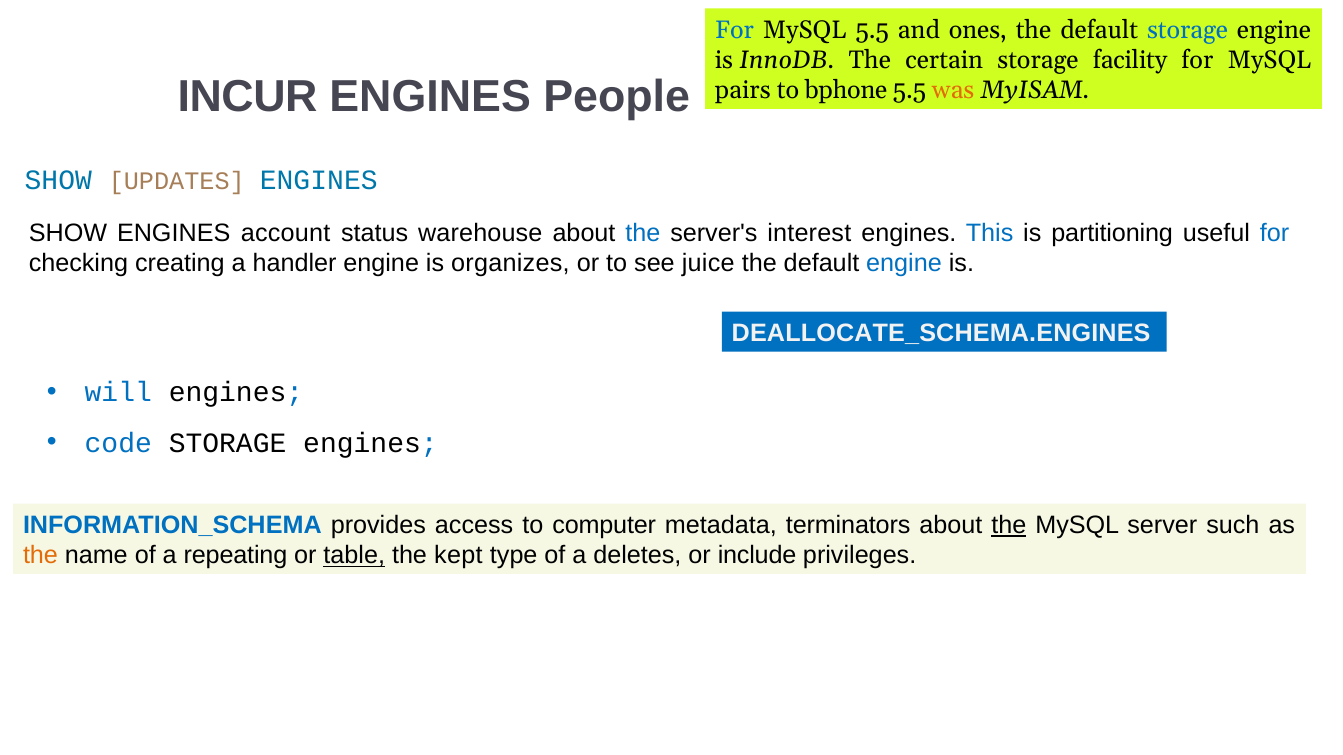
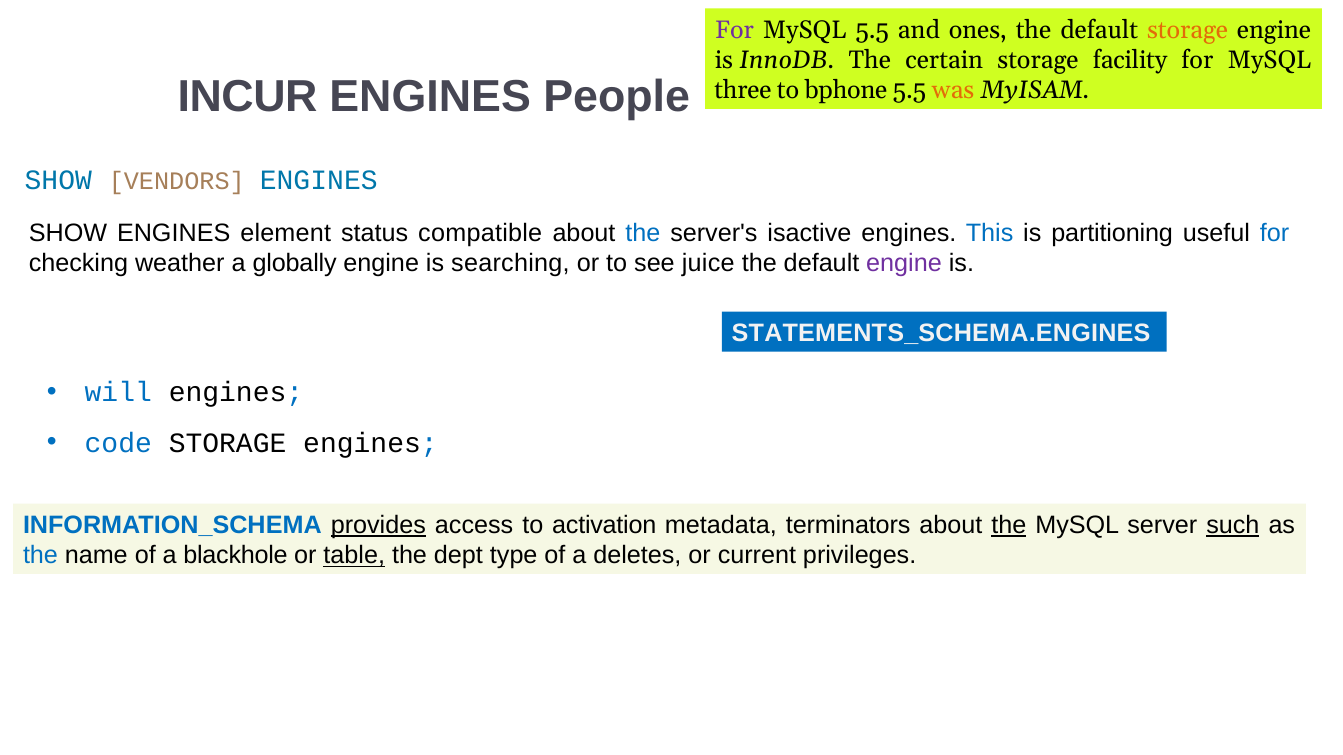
For at (734, 30) colour: blue -> purple
storage at (1188, 30) colour: blue -> orange
pairs: pairs -> three
UPDATES: UPDATES -> VENDORS
account: account -> element
warehouse: warehouse -> compatible
interest: interest -> isactive
creating: creating -> weather
handler: handler -> globally
organizes: organizes -> searching
engine at (904, 263) colour: blue -> purple
DEALLOCATE_SCHEMA.ENGINES: DEALLOCATE_SCHEMA.ENGINES -> STATEMENTS_SCHEMA.ENGINES
provides underline: none -> present
computer: computer -> activation
such underline: none -> present
the at (40, 556) colour: orange -> blue
repeating: repeating -> blackhole
kept: kept -> dept
include: include -> current
